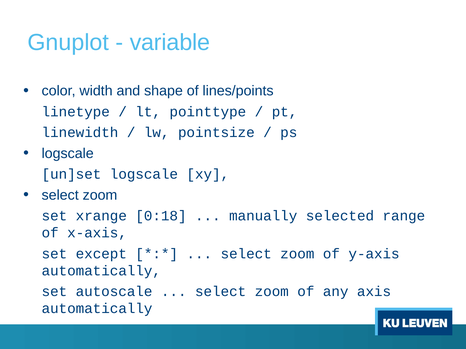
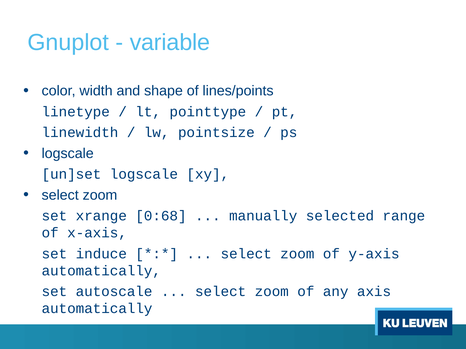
0:18: 0:18 -> 0:68
except: except -> induce
